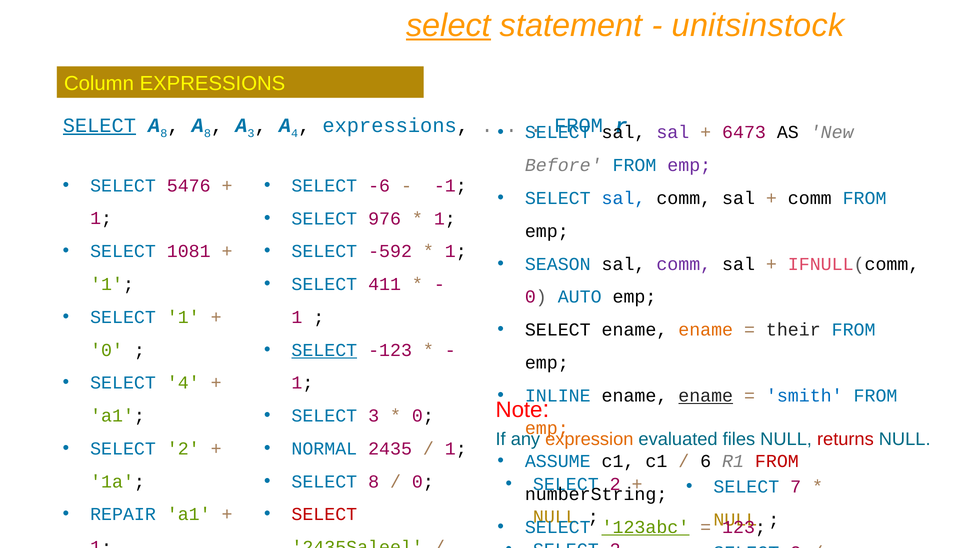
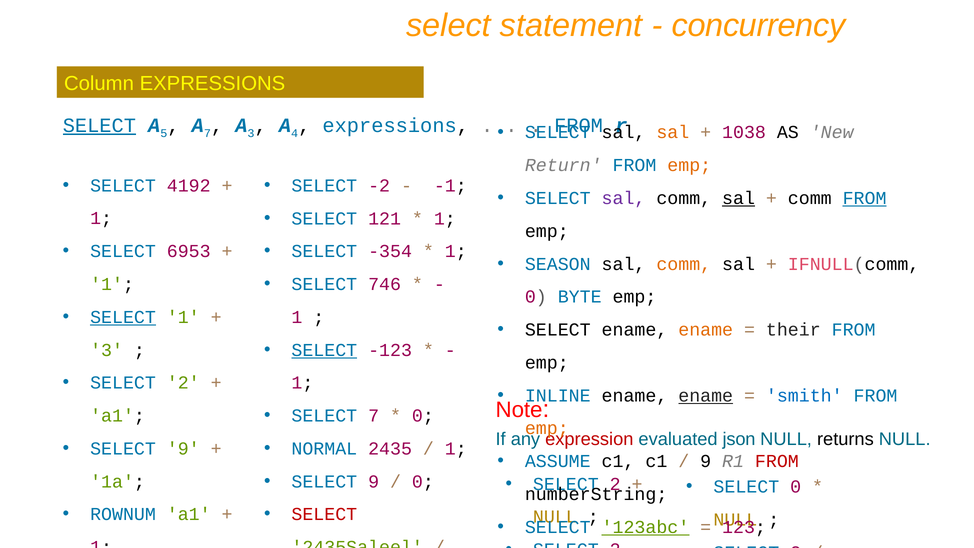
select at (449, 25) underline: present -> none
unitsinstock: unitsinstock -> concurrency
8 at (164, 133): 8 -> 5
8 at (207, 133): 8 -> 7
sal at (673, 132) colour: purple -> orange
6473: 6473 -> 1038
Before: Before -> Return
emp at (689, 165) colour: purple -> orange
5476: 5476 -> 4192
-6: -6 -> -2
sal at (624, 198) colour: blue -> purple
sal at (739, 198) underline: none -> present
FROM at (865, 198) underline: none -> present
976: 976 -> 121
1081: 1081 -> 6953
-592: -592 -> -354
comm at (684, 264) colour: purple -> orange
411: 411 -> 746
AUTO: AUTO -> BYTE
SELECT at (123, 317) underline: none -> present
0 at (107, 350): 0 -> 3
4 at (183, 383): 4 -> 2
SELECT 3: 3 -> 7
expression colour: orange -> red
files: files -> json
returns colour: red -> black
2 at (183, 449): 2 -> 9
6 at (706, 461): 6 -> 9
8 at (374, 481): 8 -> 9
SELECT 7: 7 -> 0
REPAIR: REPAIR -> ROWNUM
